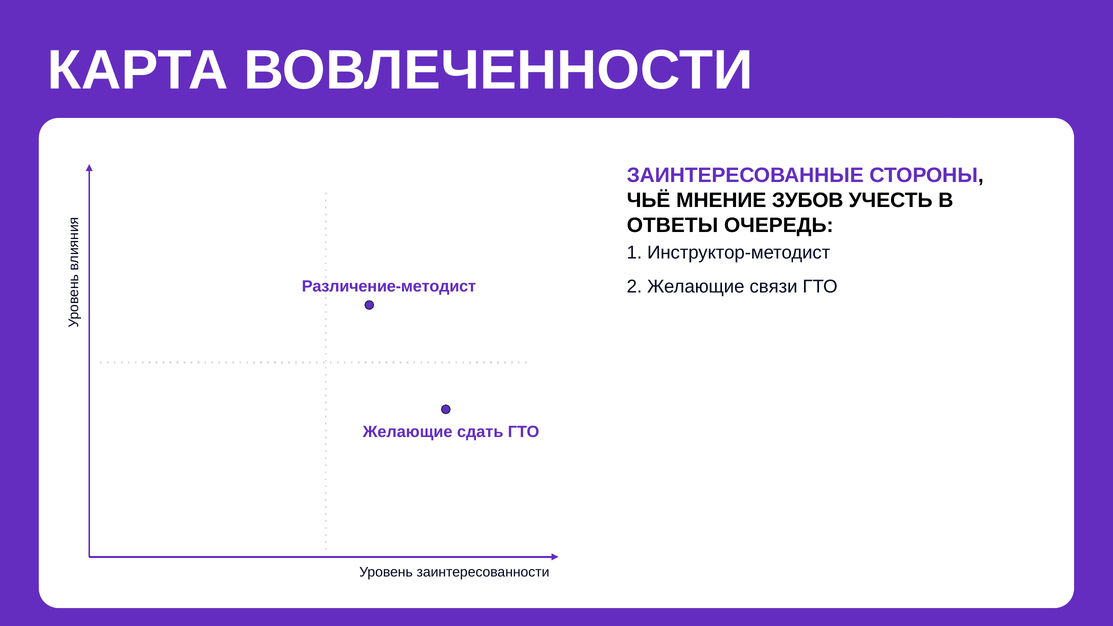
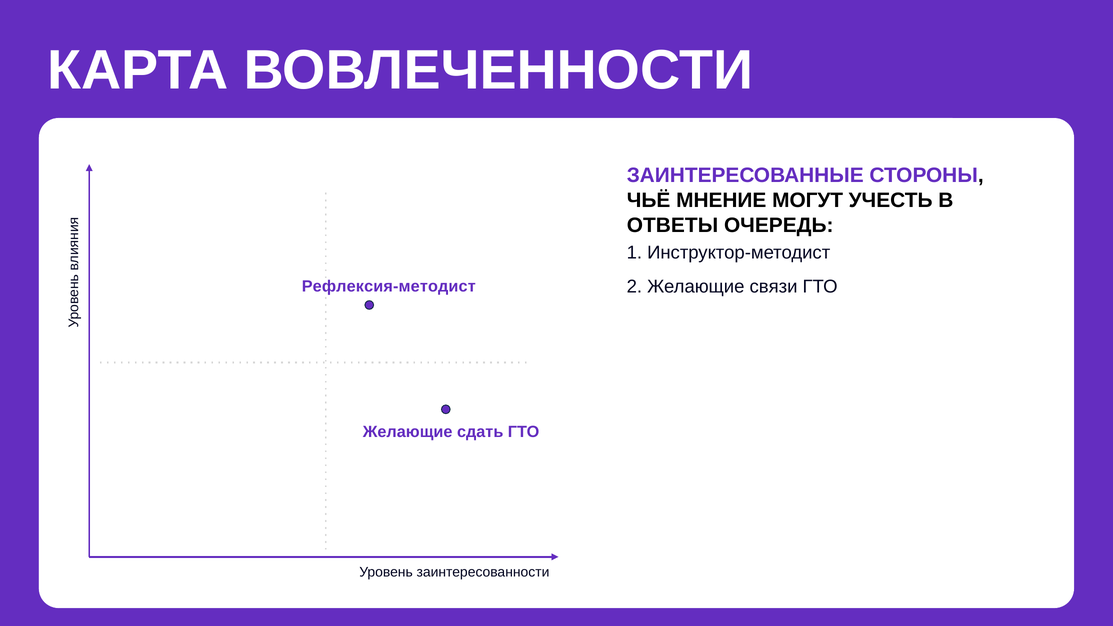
ЗУБОВ: ЗУБОВ -> МОГУТ
Различение-методист: Различение-методист -> Рефлексия-методист
